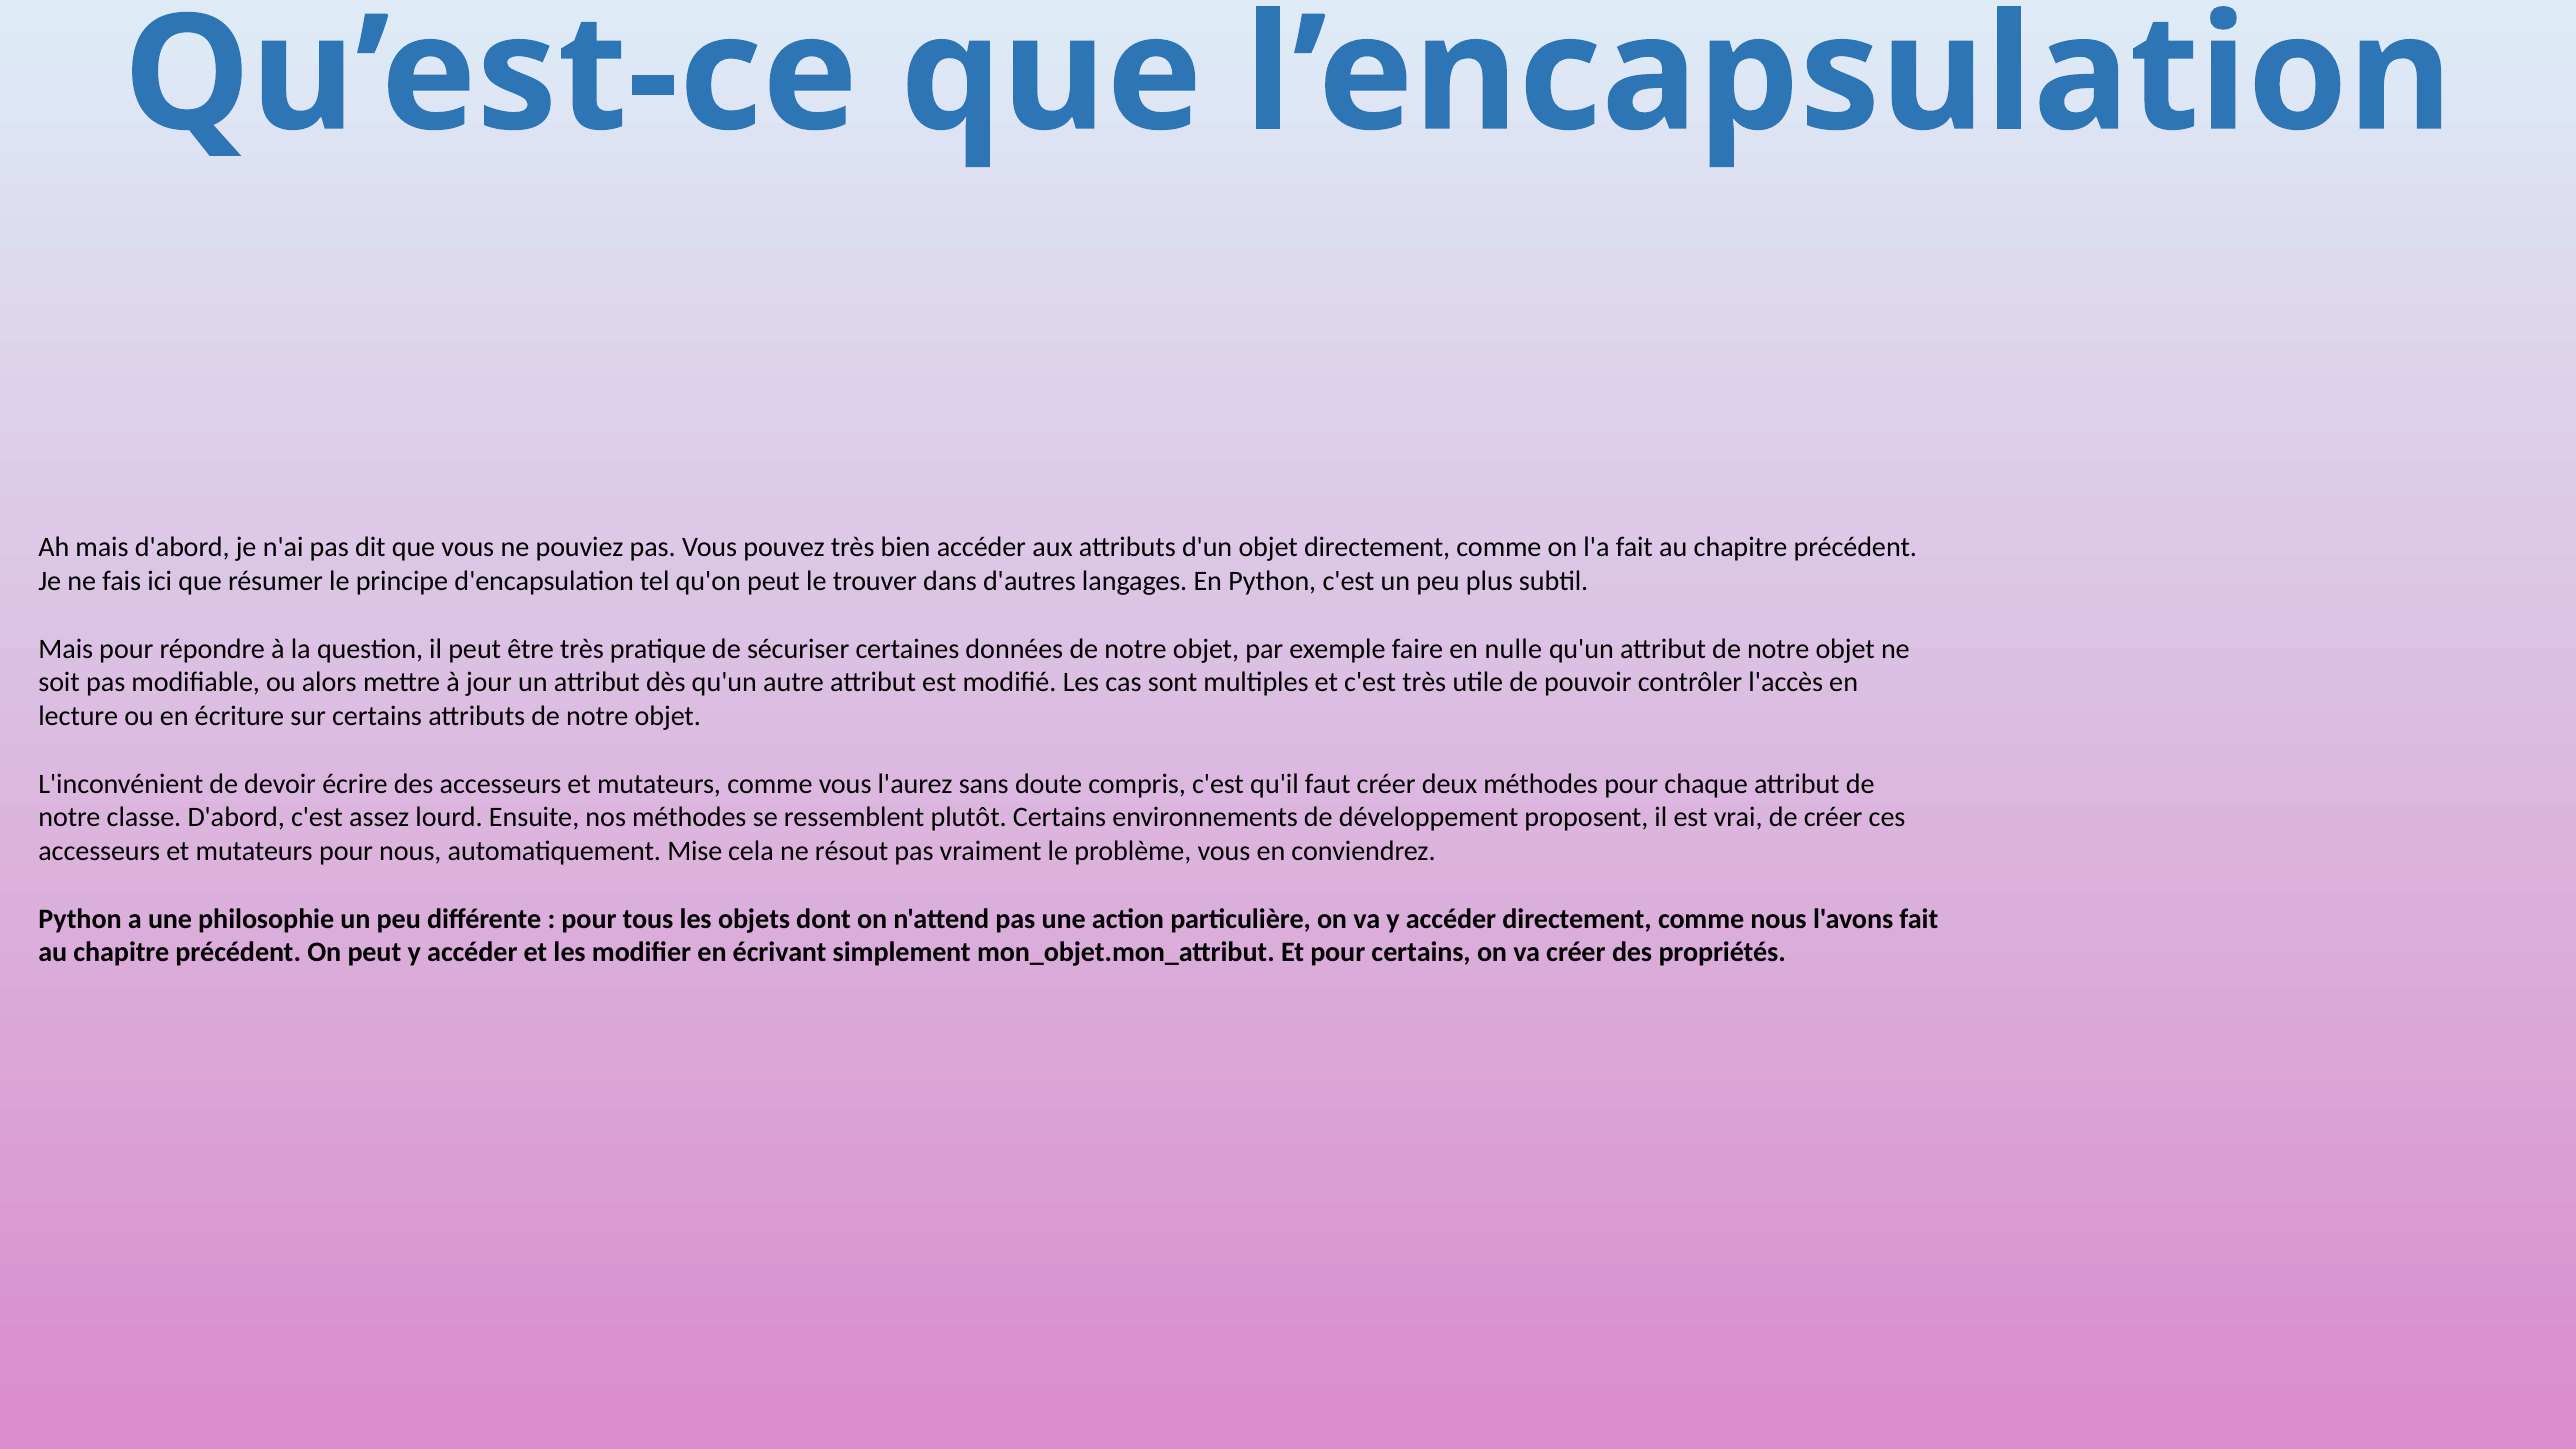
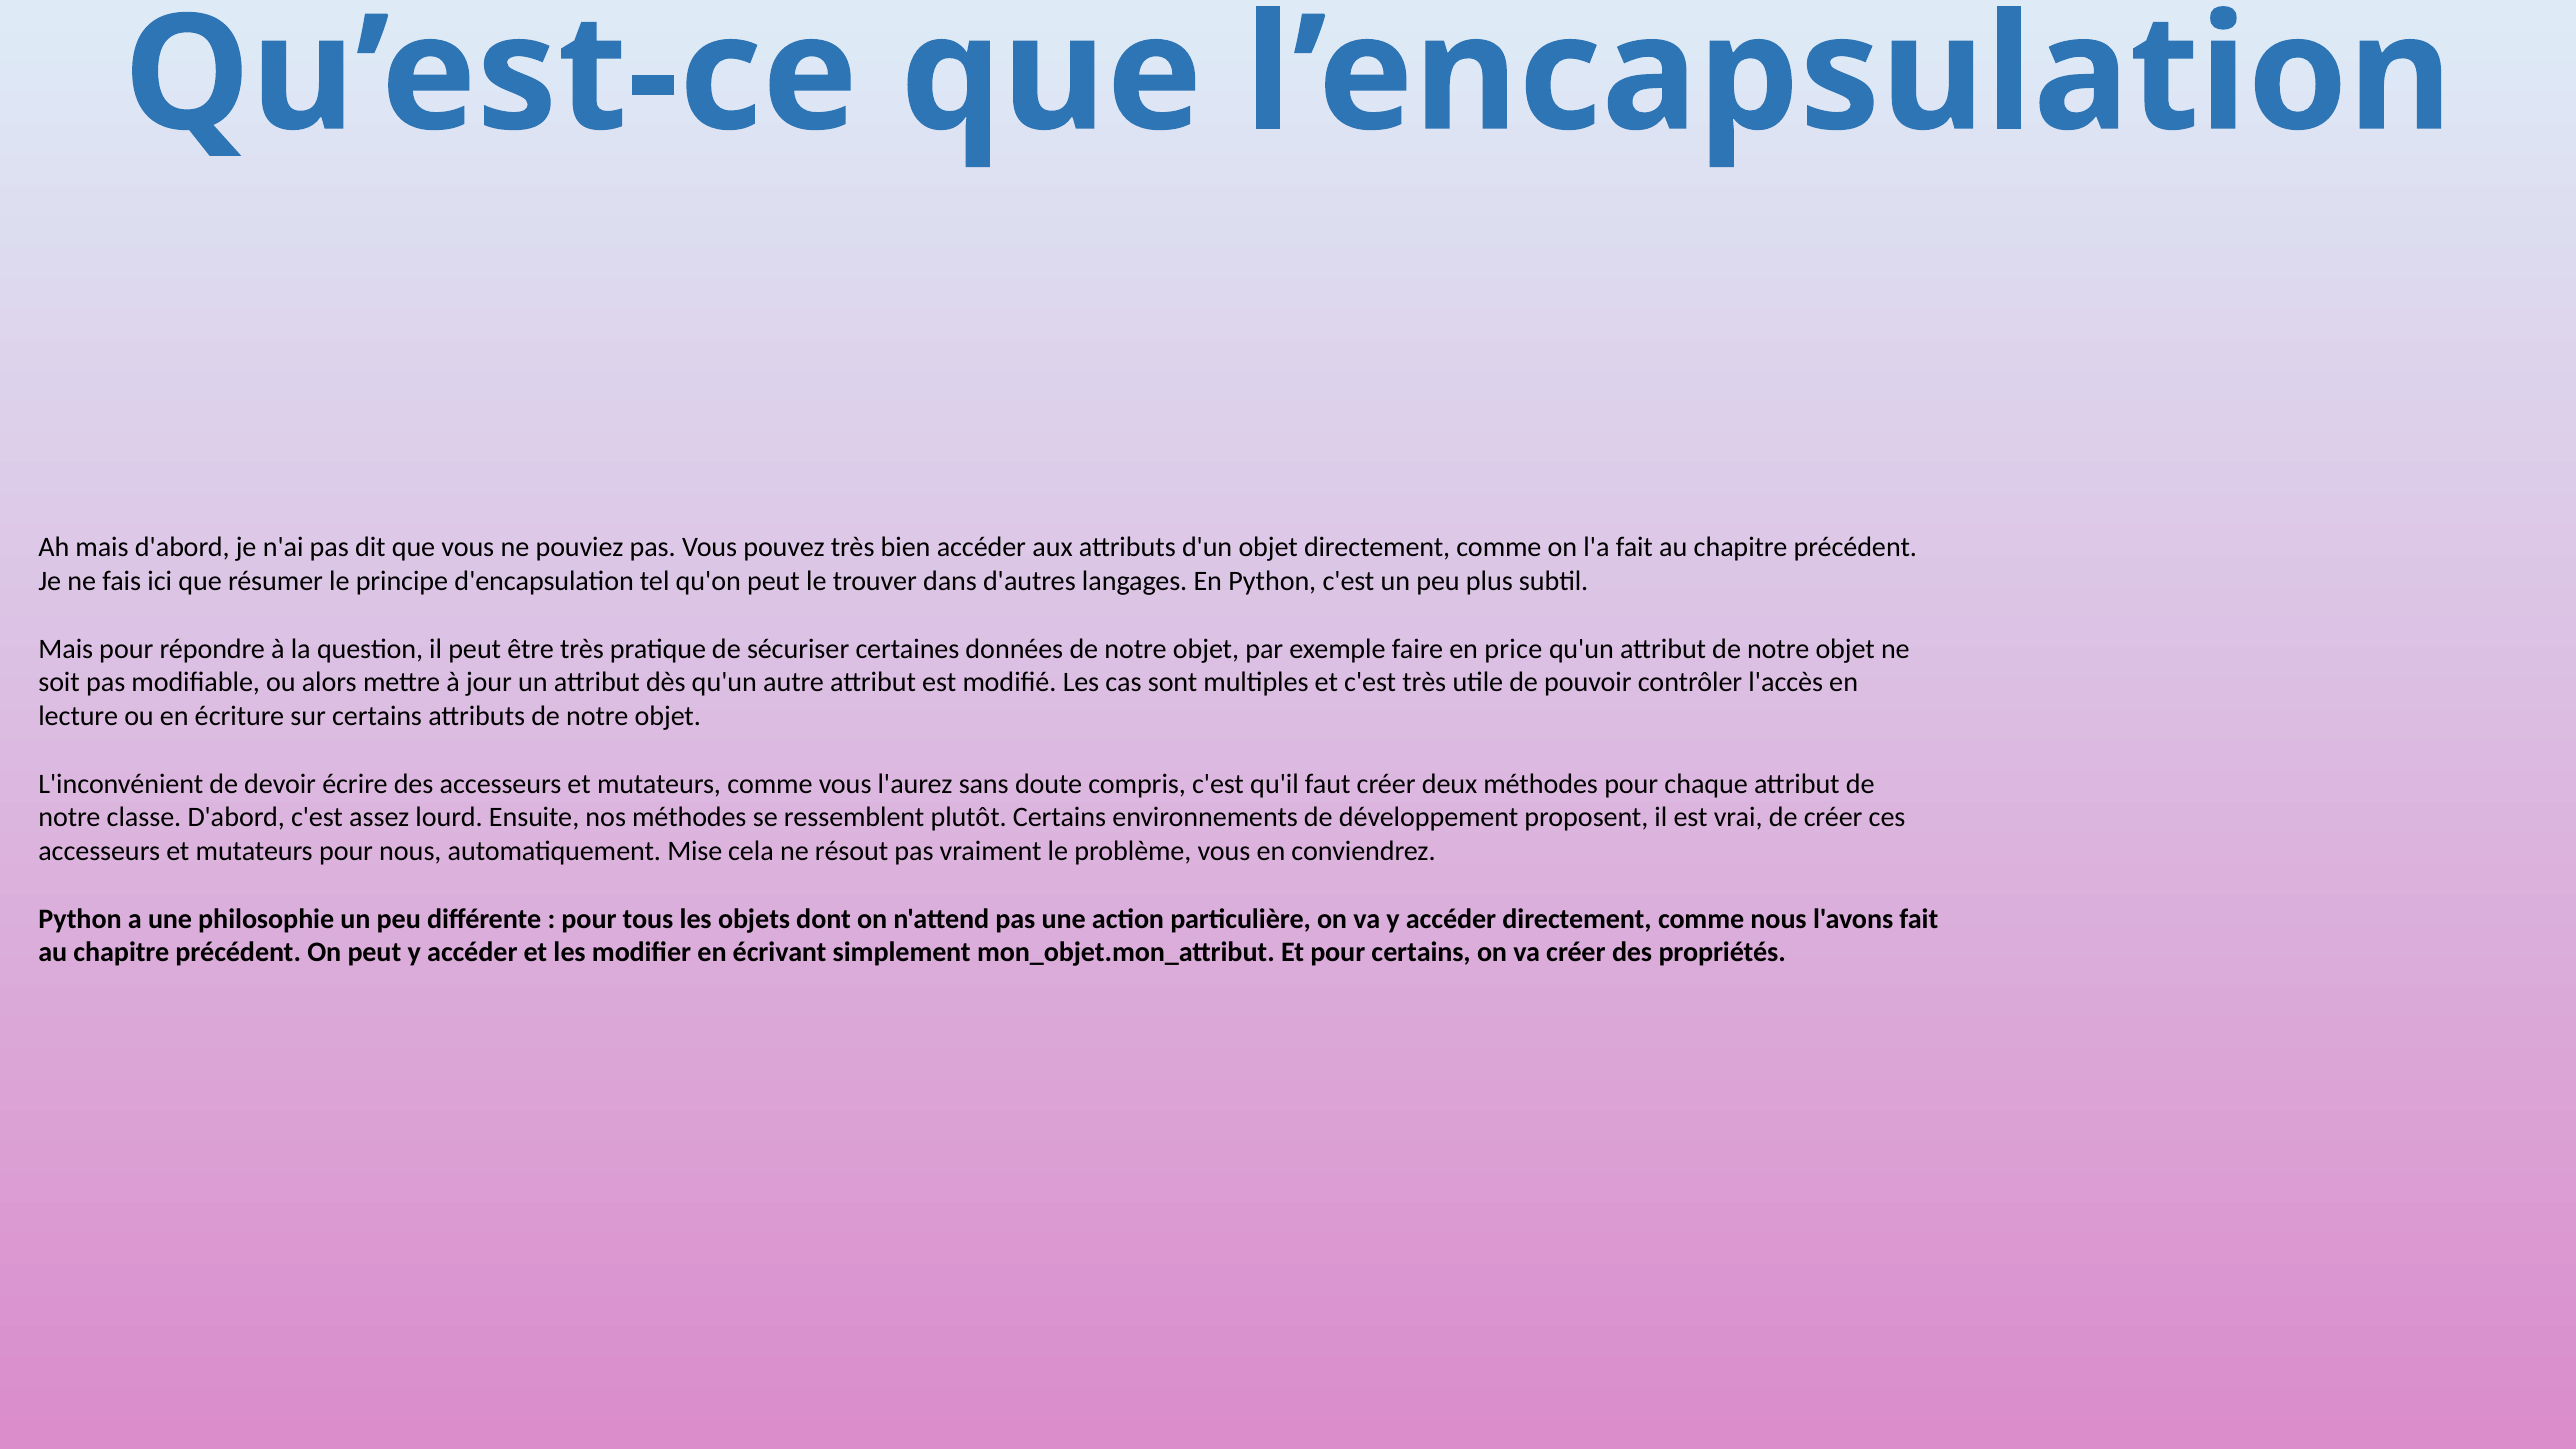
nulle: nulle -> price
